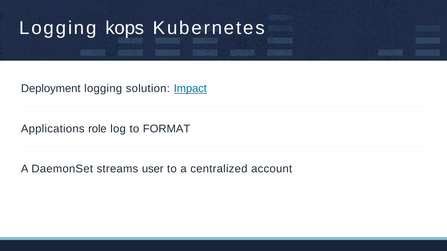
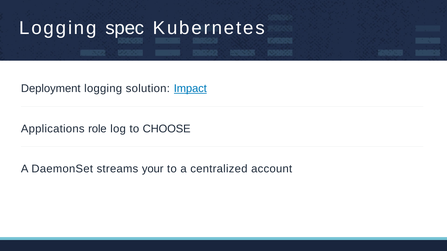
kops: kops -> spec
FORMAT: FORMAT -> CHOOSE
user: user -> your
